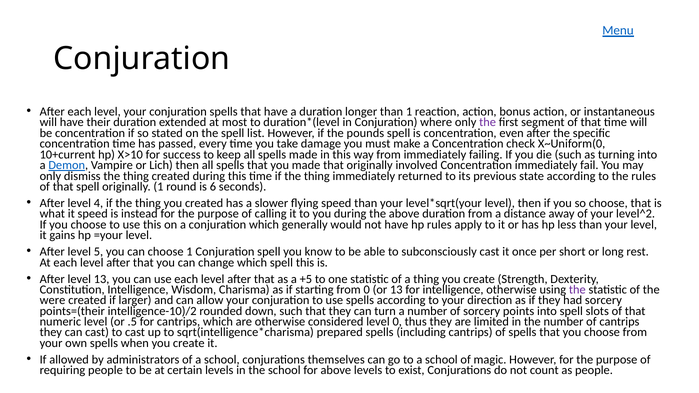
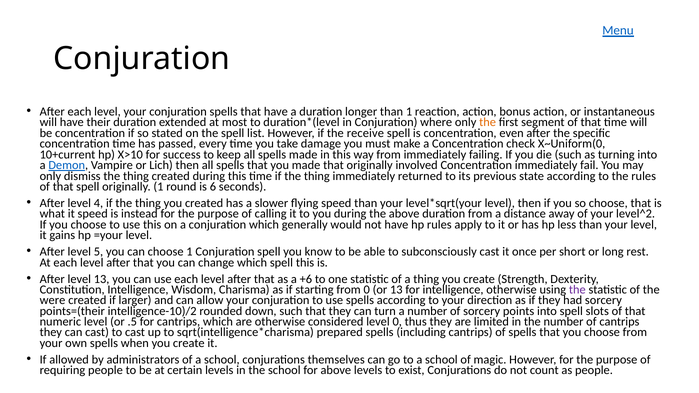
the at (488, 122) colour: purple -> orange
pounds: pounds -> receive
+5: +5 -> +6
